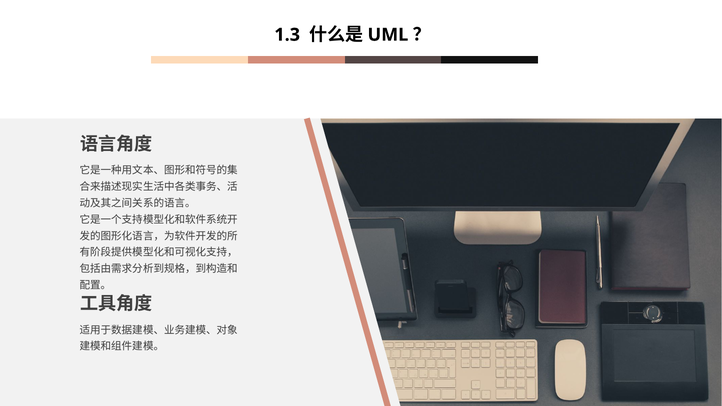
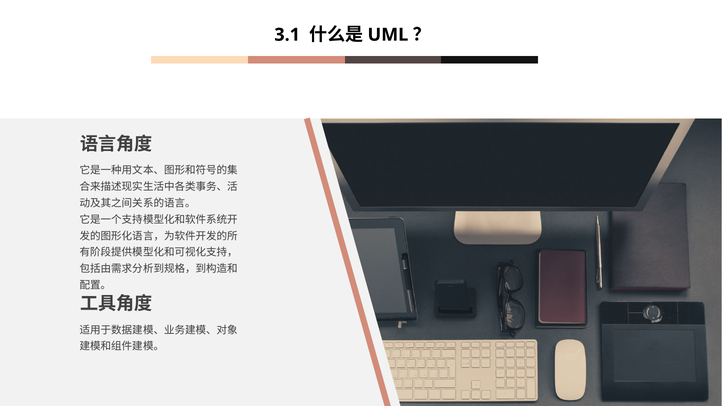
1.3: 1.3 -> 3.1
